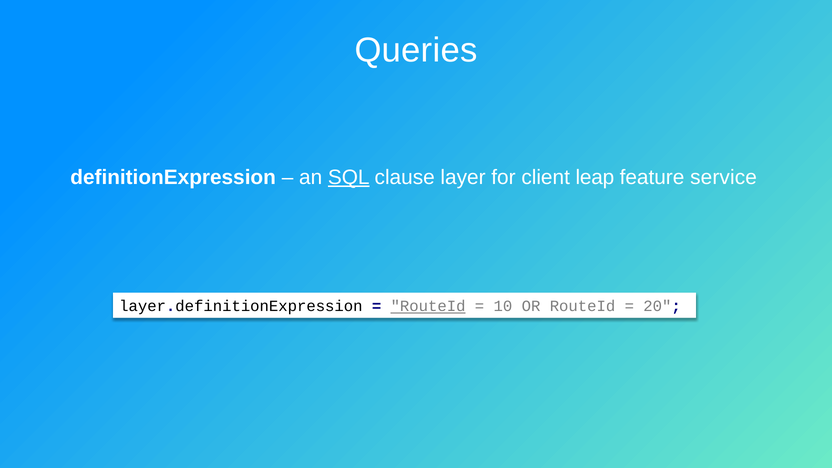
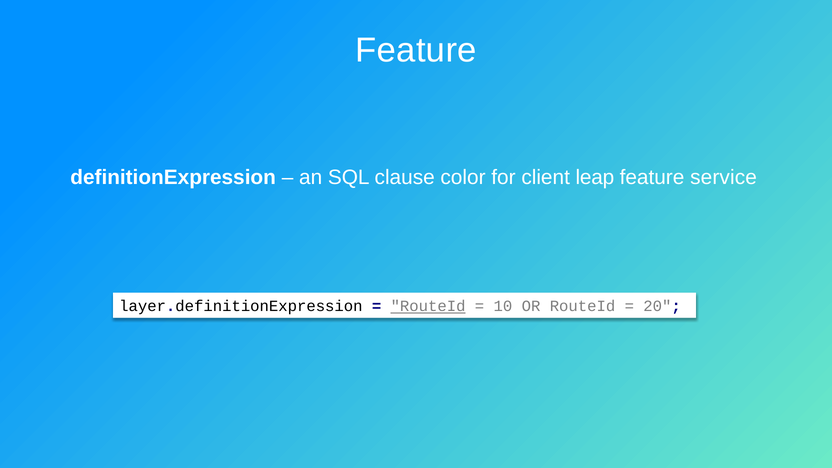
Queries at (416, 51): Queries -> Feature
SQL underline: present -> none
layer: layer -> color
